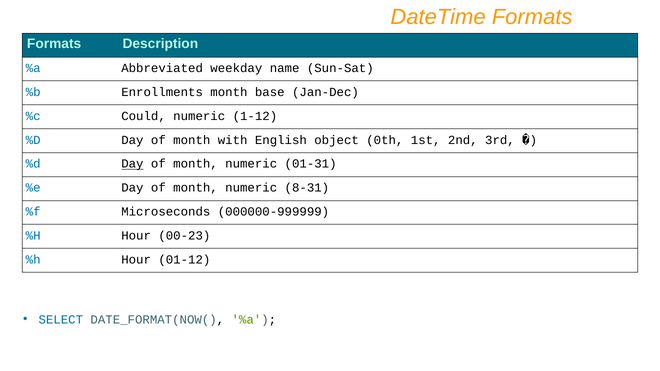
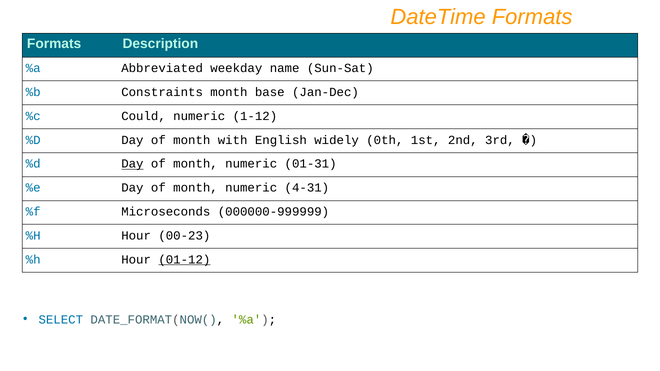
Enrollments: Enrollments -> Constraints
object: object -> widely
8-31: 8-31 -> 4-31
01-12 underline: none -> present
